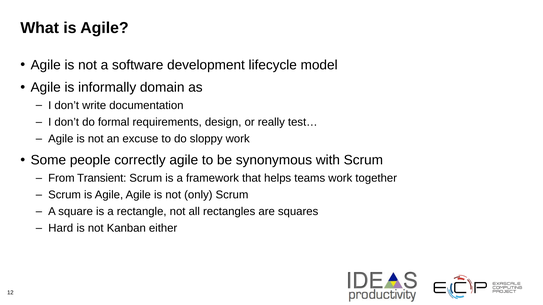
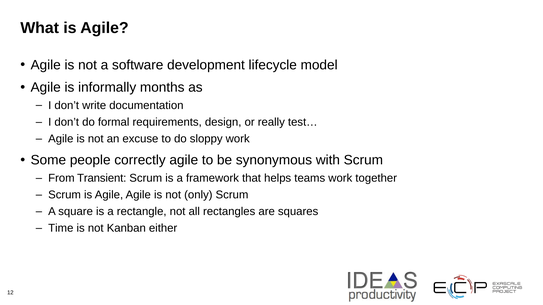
domain: domain -> months
Hard: Hard -> Time
